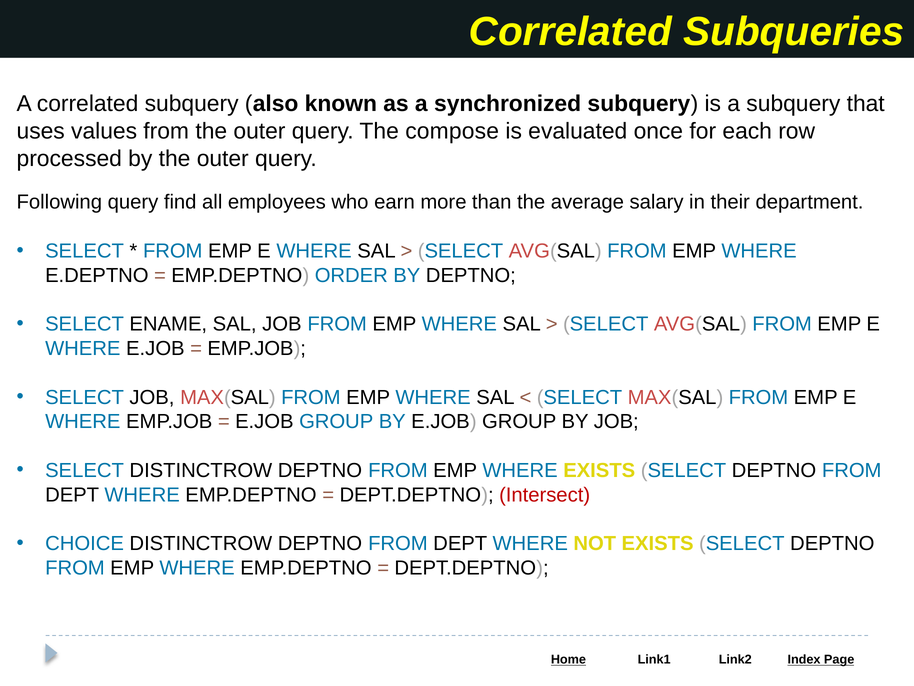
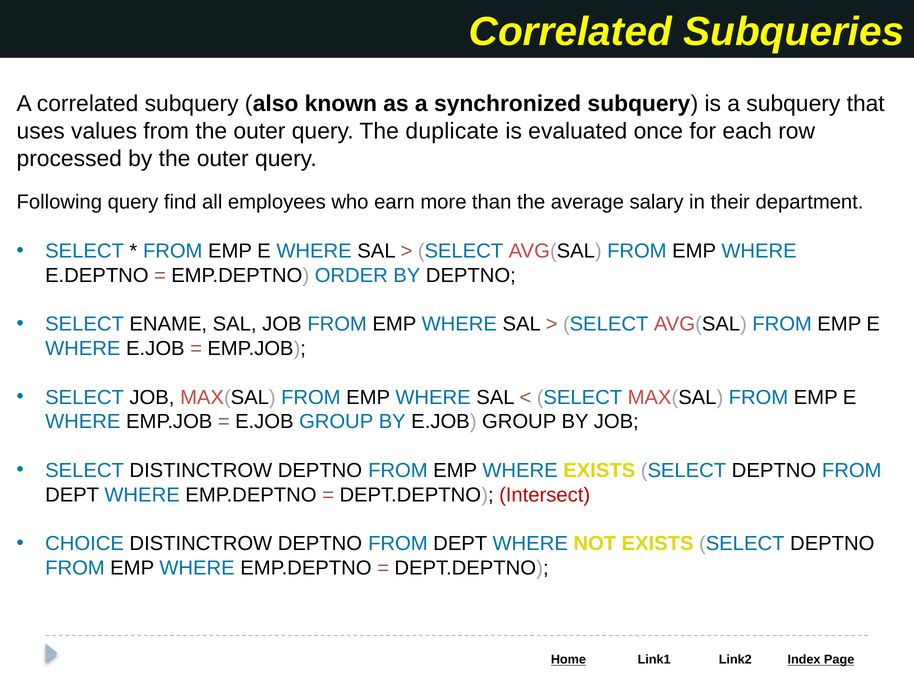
compose: compose -> duplicate
